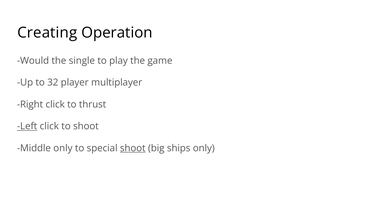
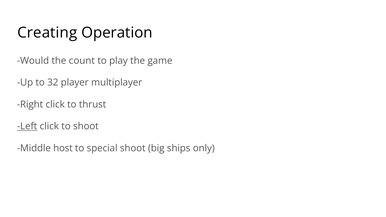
single: single -> count
Middle only: only -> host
shoot at (133, 148) underline: present -> none
